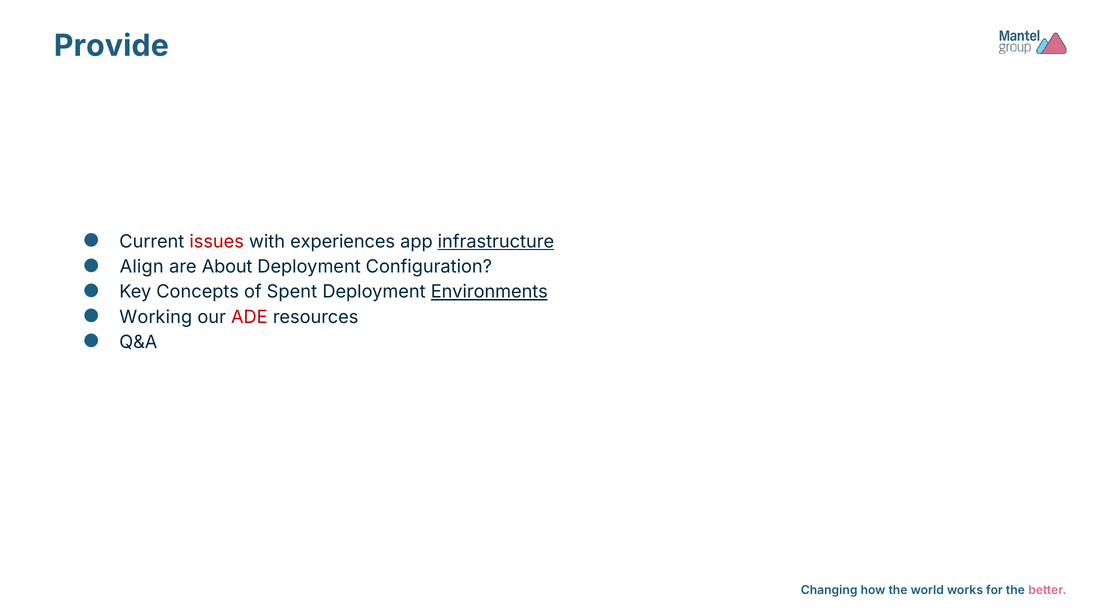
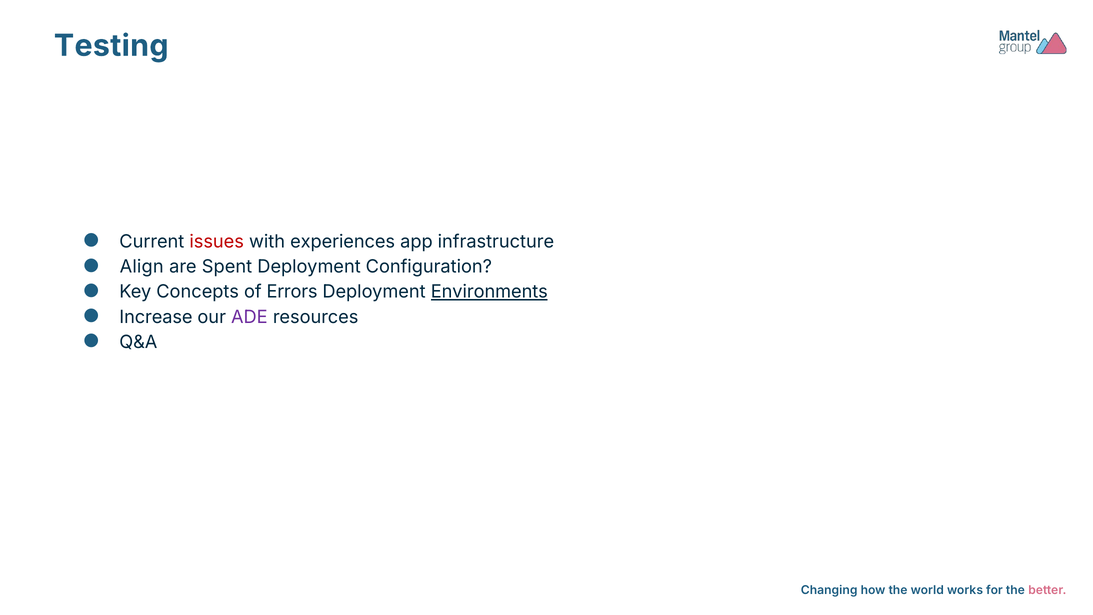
Provide: Provide -> Testing
infrastructure underline: present -> none
About: About -> Spent
Spent: Spent -> Errors
Working: Working -> Increase
ADE colour: red -> purple
